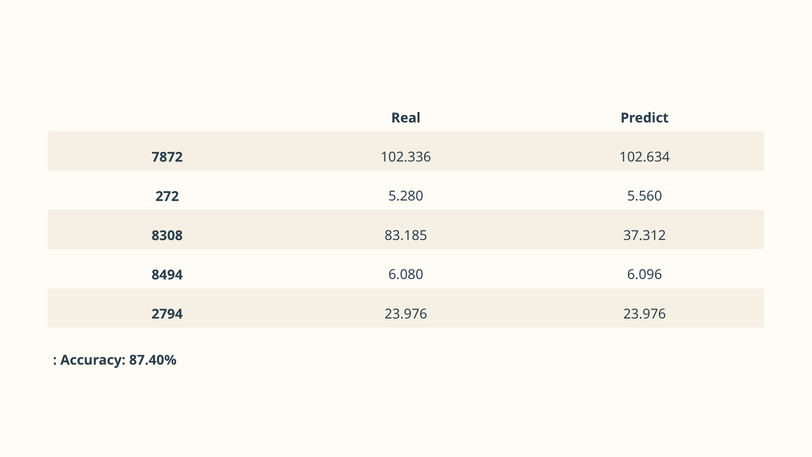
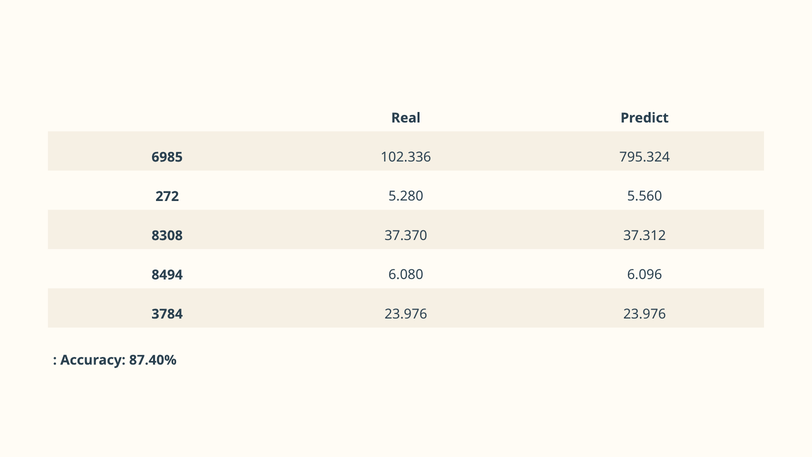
7872: 7872 -> 6985
102.634: 102.634 -> 795.324
83.185: 83.185 -> 37.370
2794: 2794 -> 3784
